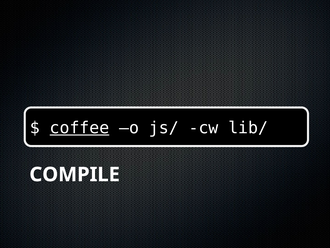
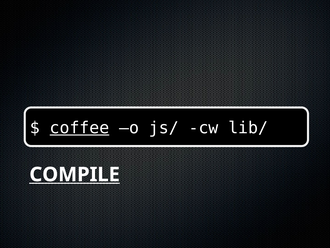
COMPILE underline: none -> present
